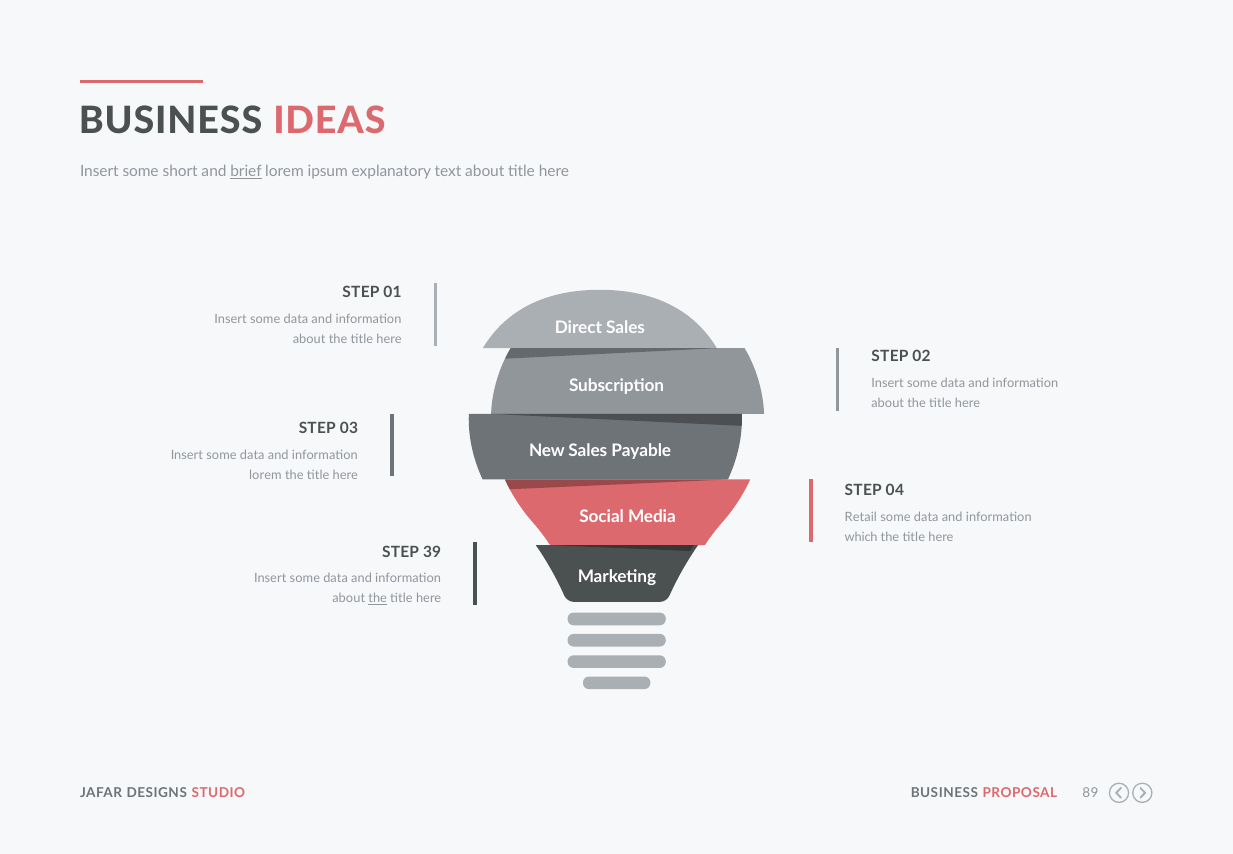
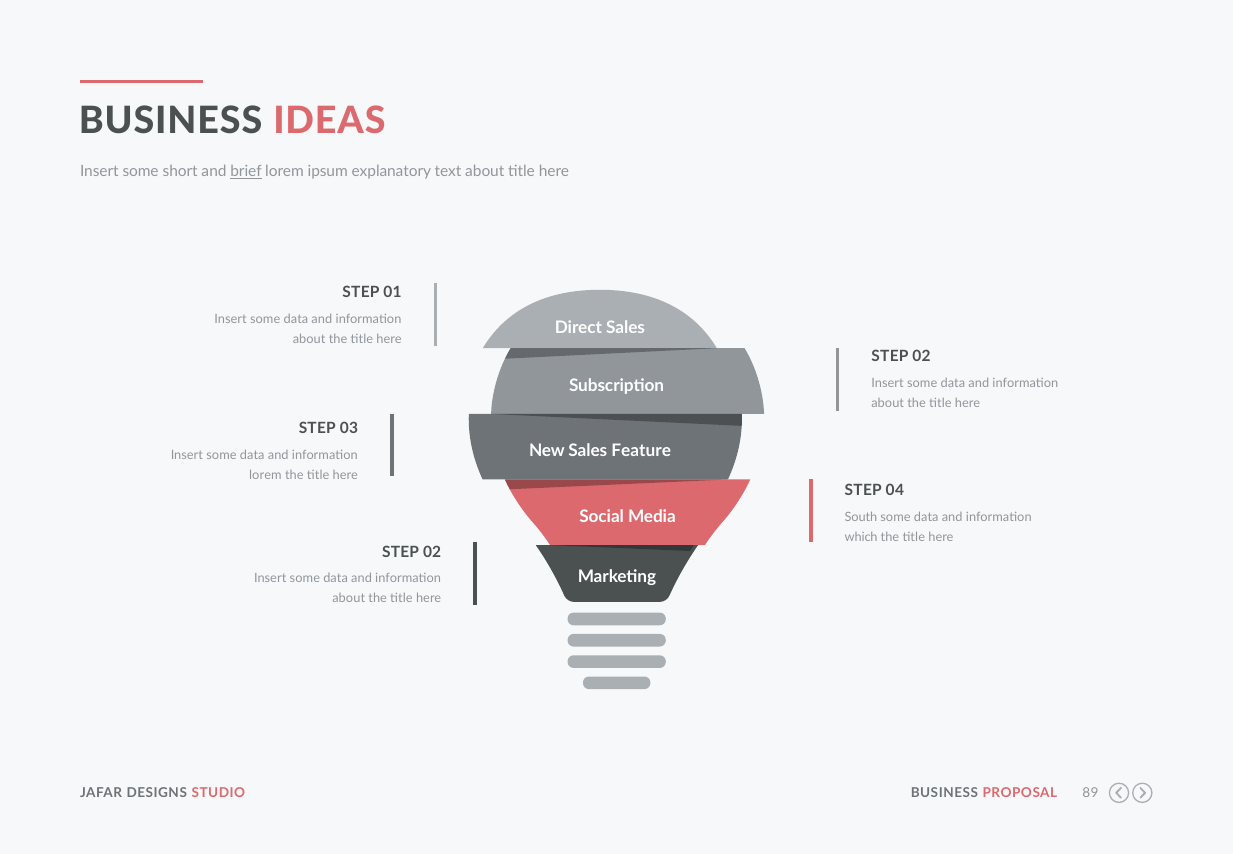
Payable: Payable -> Feature
Retail: Retail -> South
39 at (432, 552): 39 -> 02
the at (378, 598) underline: present -> none
